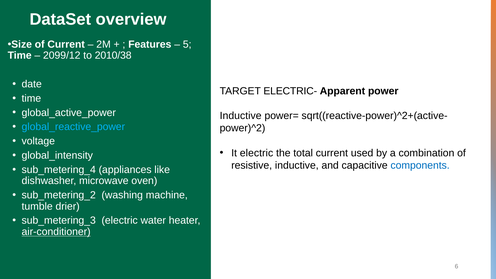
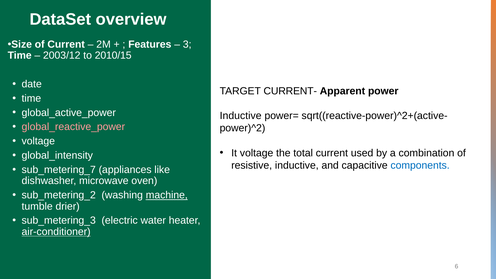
5: 5 -> 3
2099/12: 2099/12 -> 2003/12
2010/38: 2010/38 -> 2010/15
ELECTRIC-: ELECTRIC- -> CURRENT-
global_reactive_power colour: light blue -> pink
It electric: electric -> voltage
sub_metering_4: sub_metering_4 -> sub_metering_7
machine underline: none -> present
